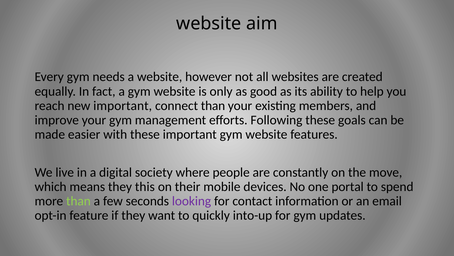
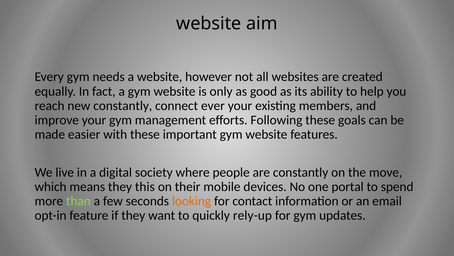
new important: important -> constantly
connect than: than -> ever
looking colour: purple -> orange
into-up: into-up -> rely-up
